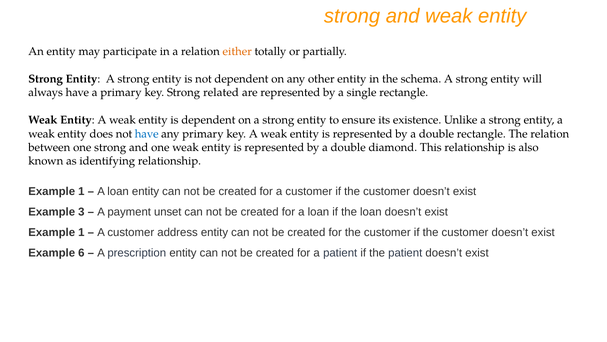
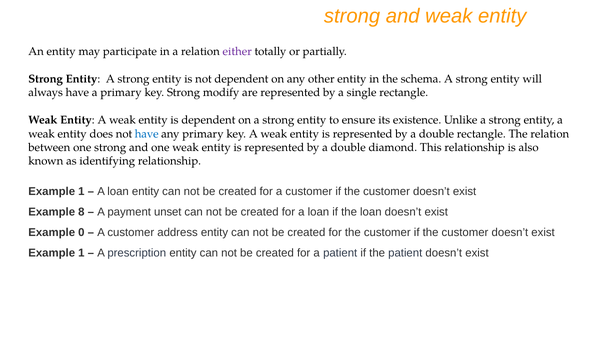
either colour: orange -> purple
related: related -> modify
3: 3 -> 8
1 at (81, 232): 1 -> 0
6 at (81, 252): 6 -> 1
